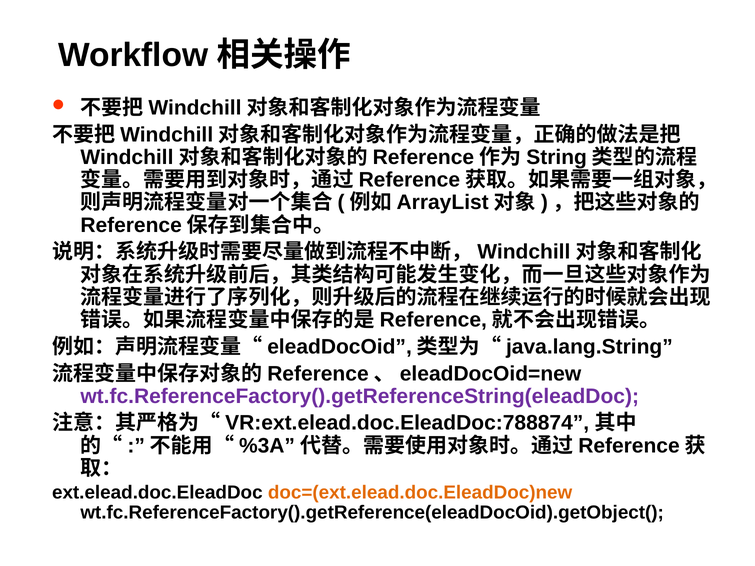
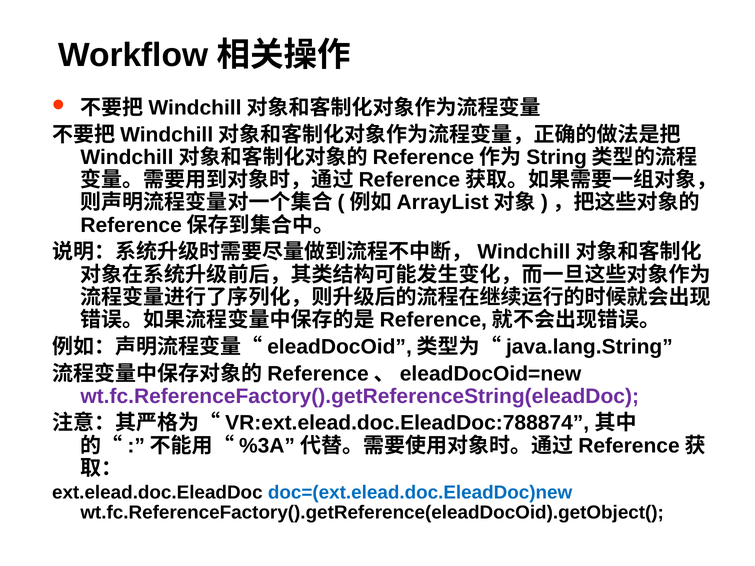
doc=(ext.elead.doc.EleadDoc)new colour: orange -> blue
